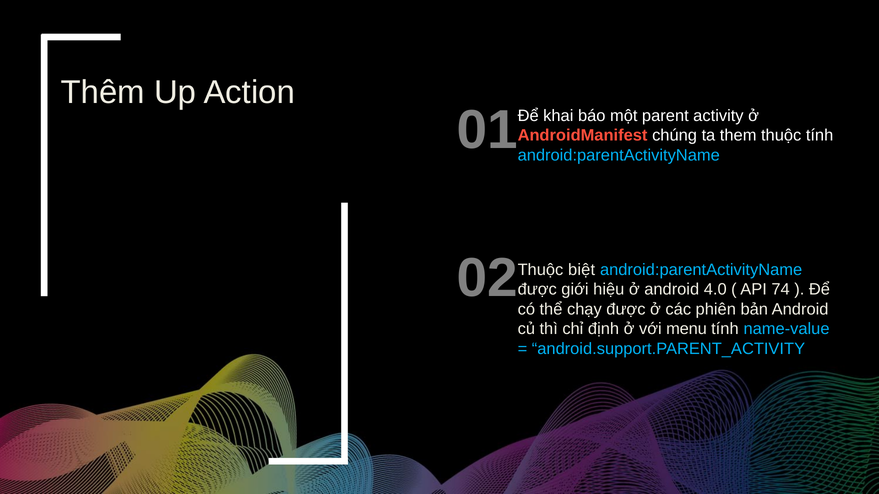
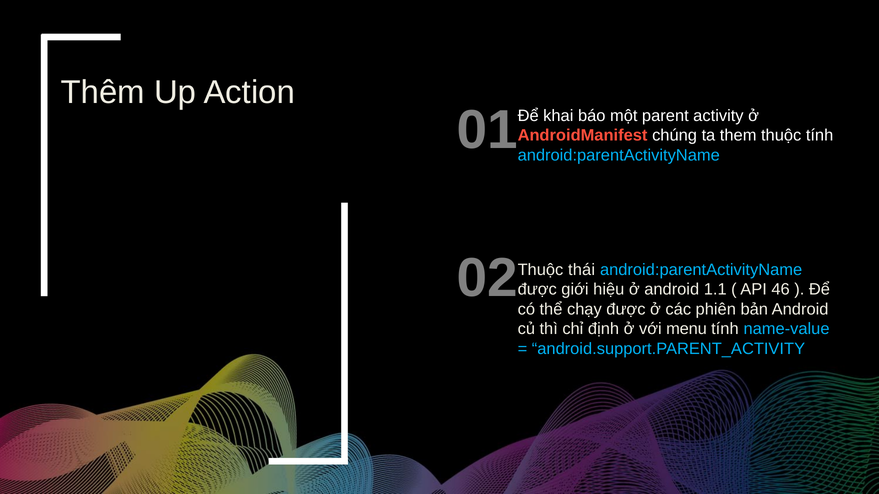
biệt: biệt -> thái
4.0: 4.0 -> 1.1
74: 74 -> 46
